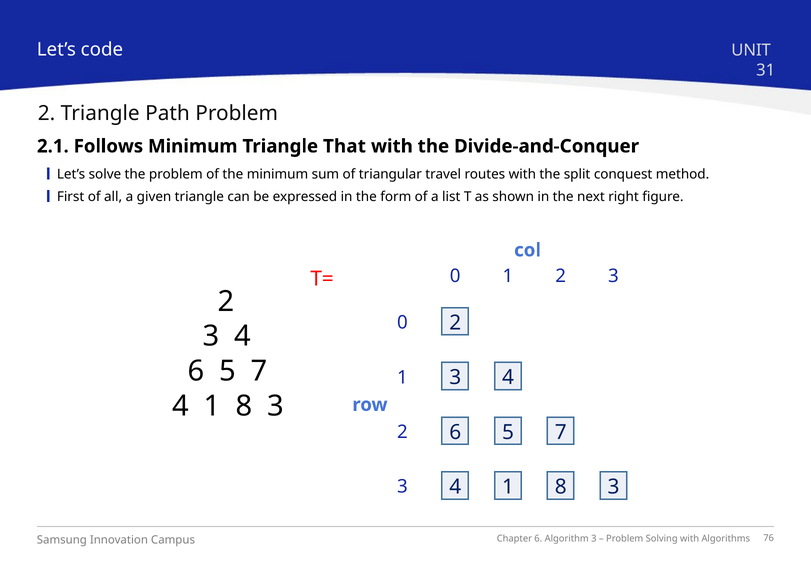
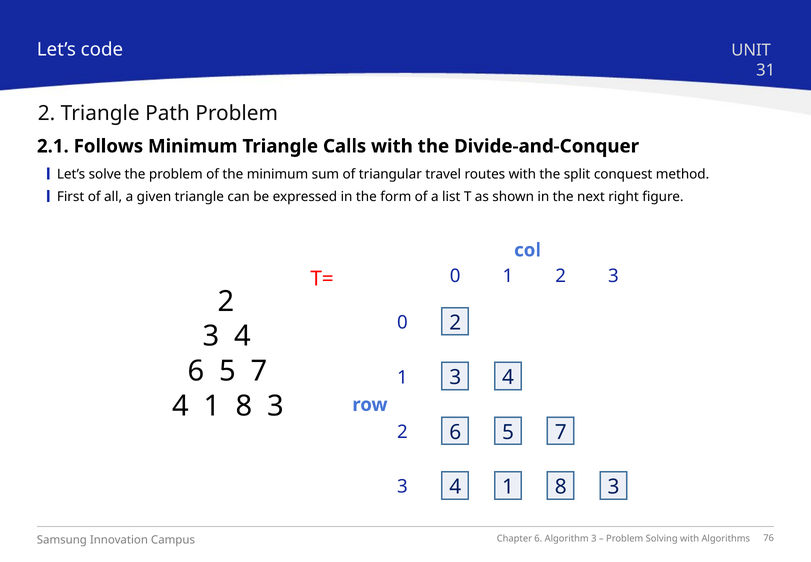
That: That -> Calls
